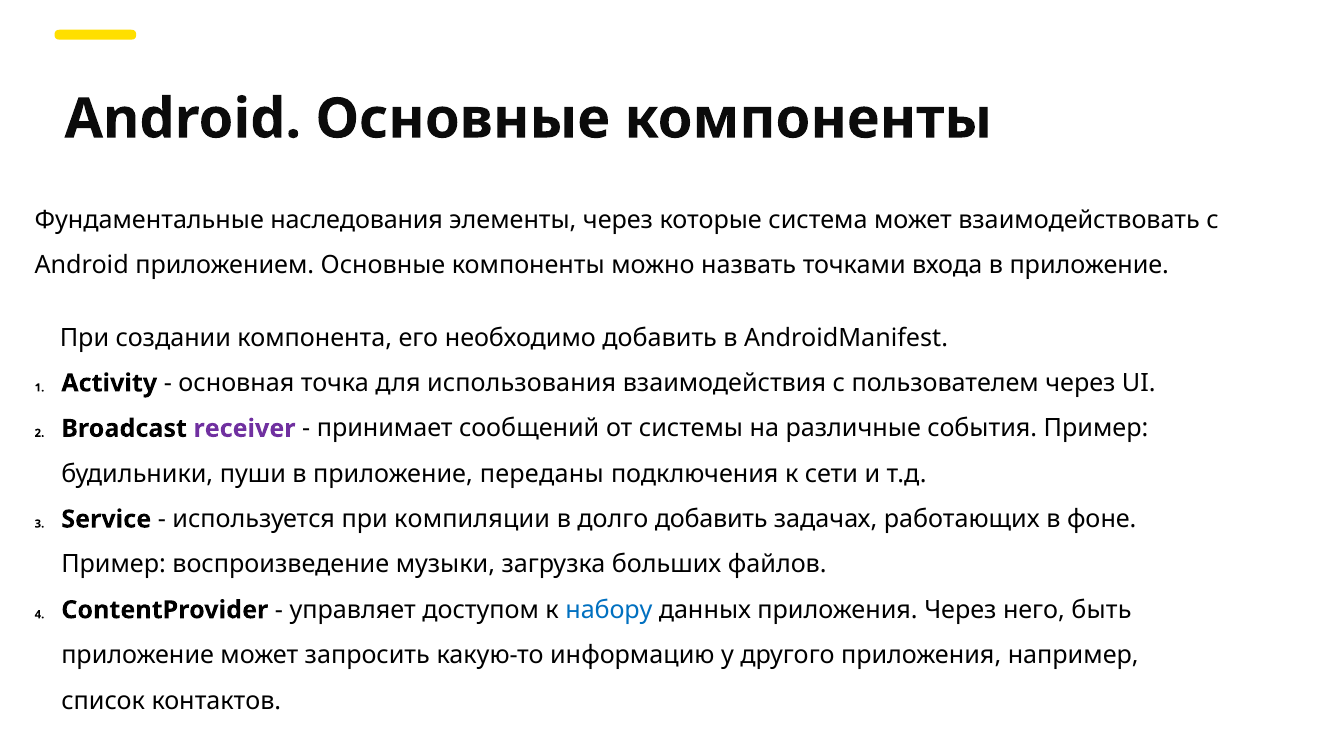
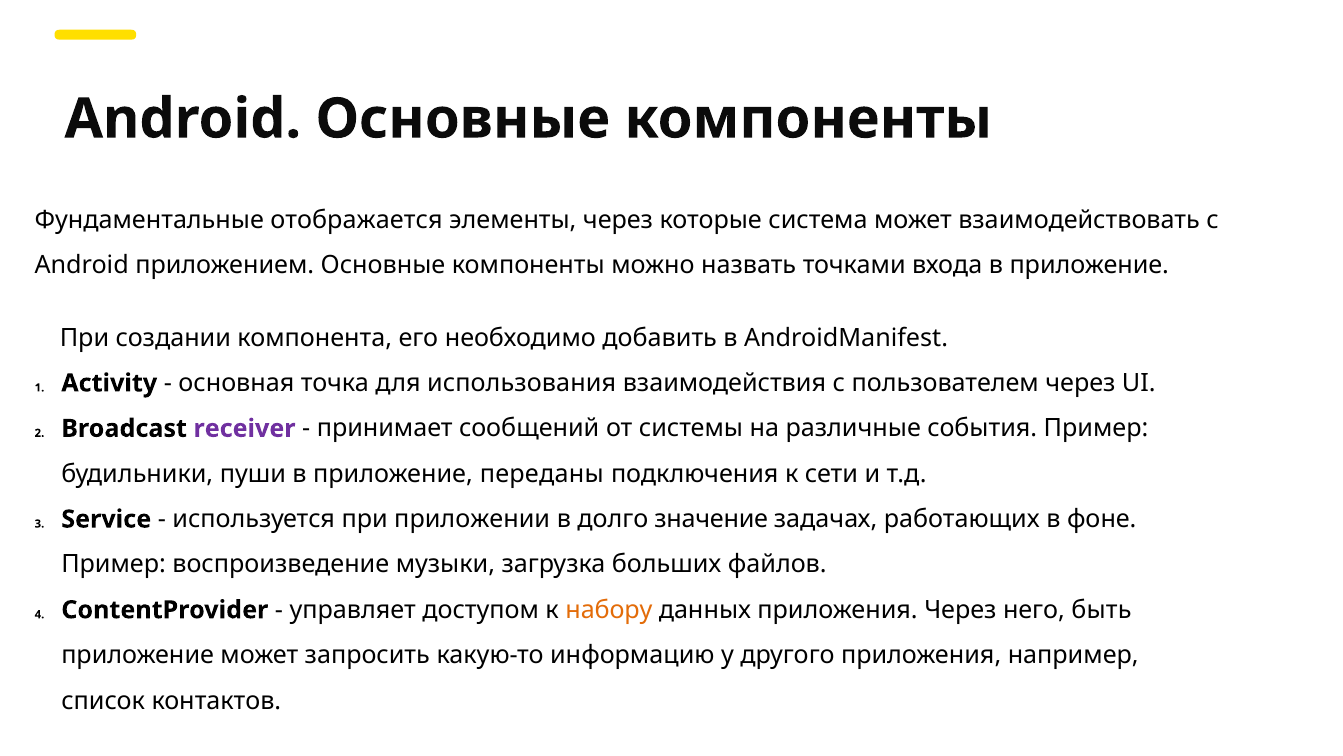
наследования: наследования -> отображается
компиляции: компиляции -> приложении
долго добавить: добавить -> значение
набору colour: blue -> orange
